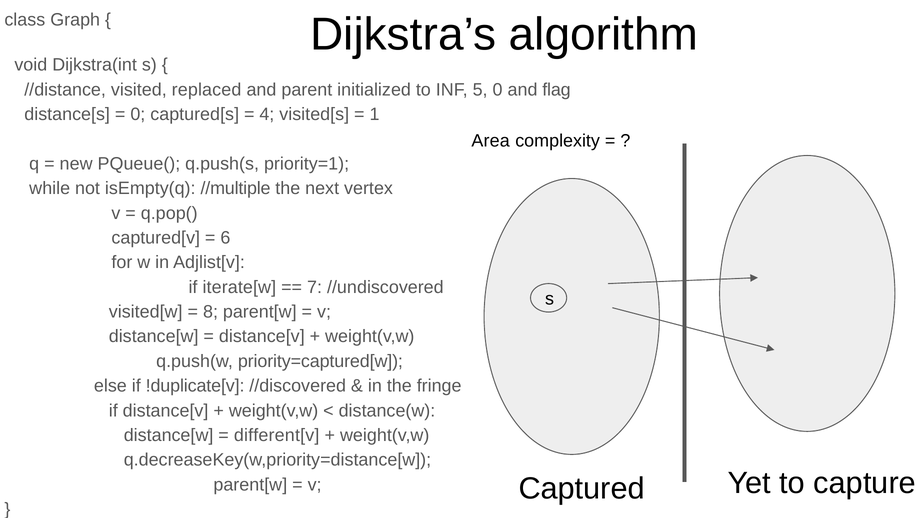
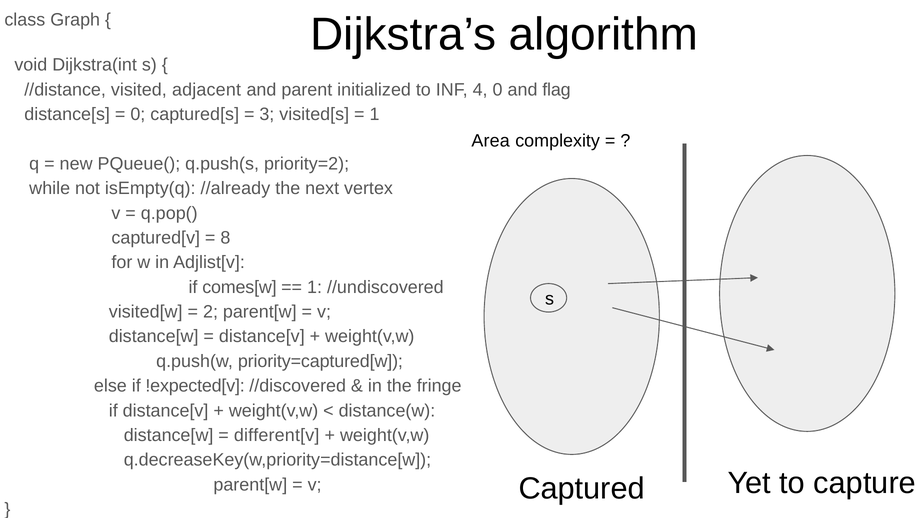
replaced: replaced -> adjacent
5: 5 -> 4
4: 4 -> 3
priority=1: priority=1 -> priority=2
//multiple: //multiple -> //already
6: 6 -> 8
iterate[w: iterate[w -> comes[w
7 at (315, 287): 7 -> 1
8: 8 -> 2
!duplicate[v: !duplicate[v -> !expected[v
